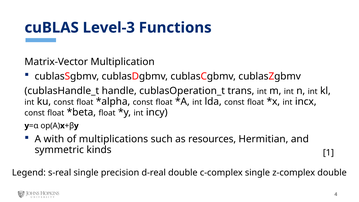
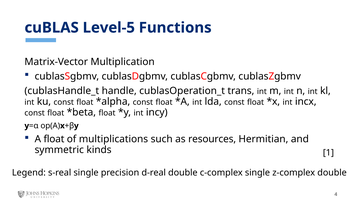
Level-3: Level-3 -> Level-5
A with: with -> float
